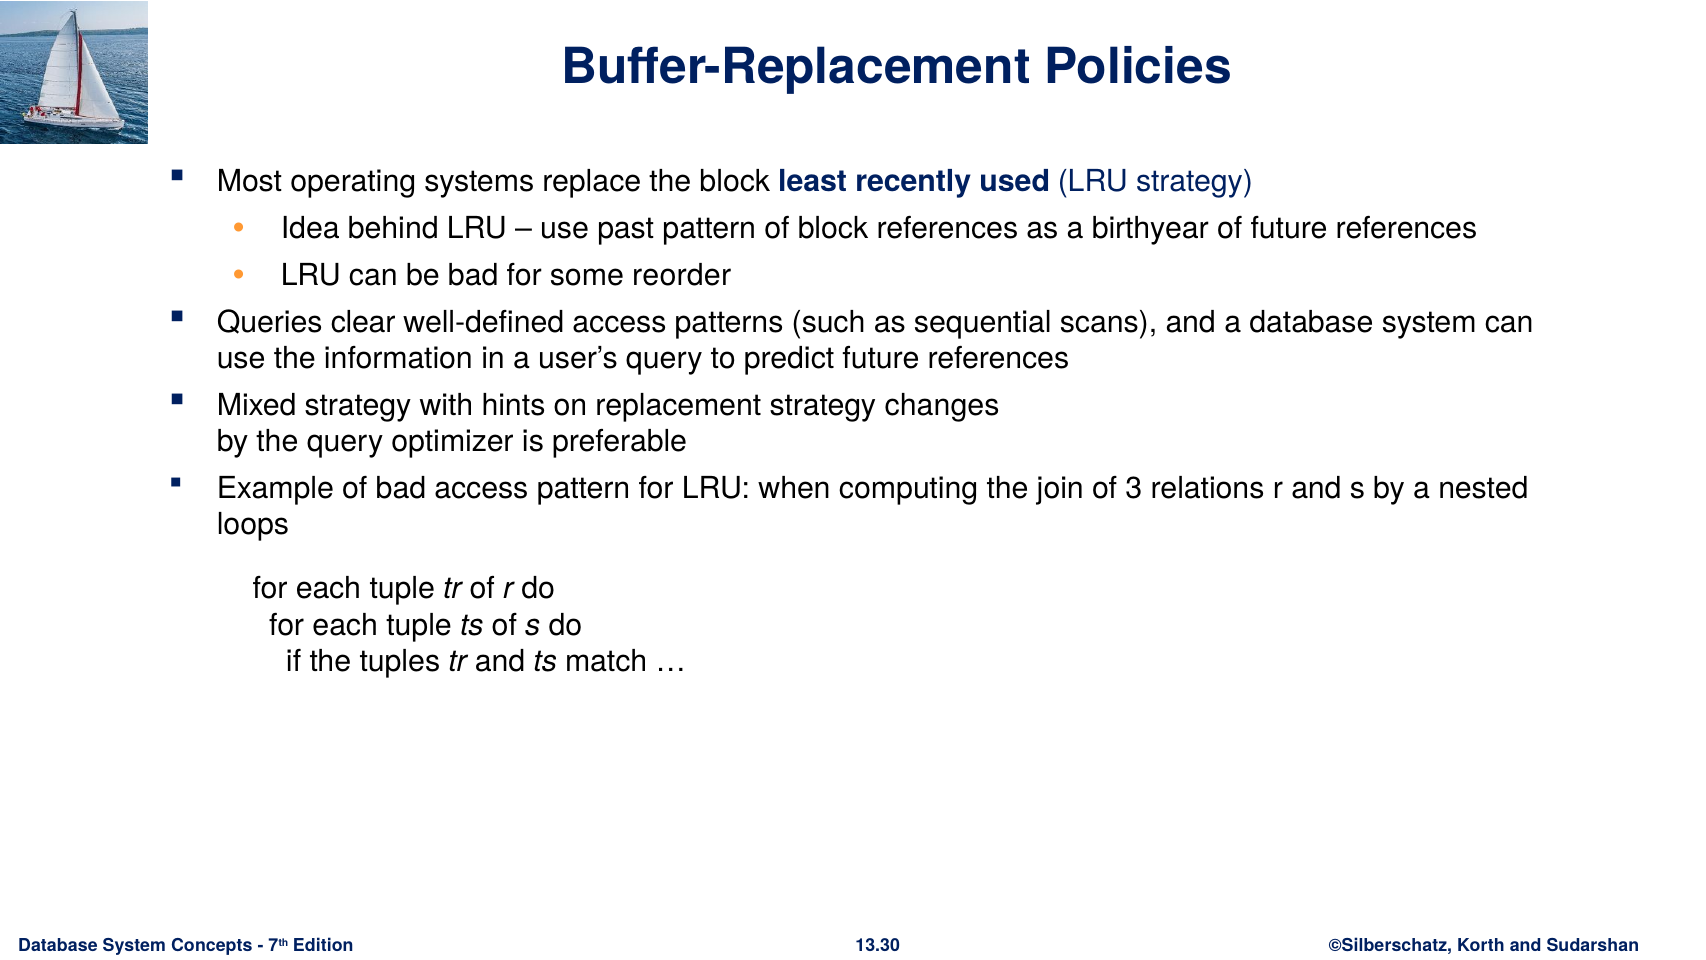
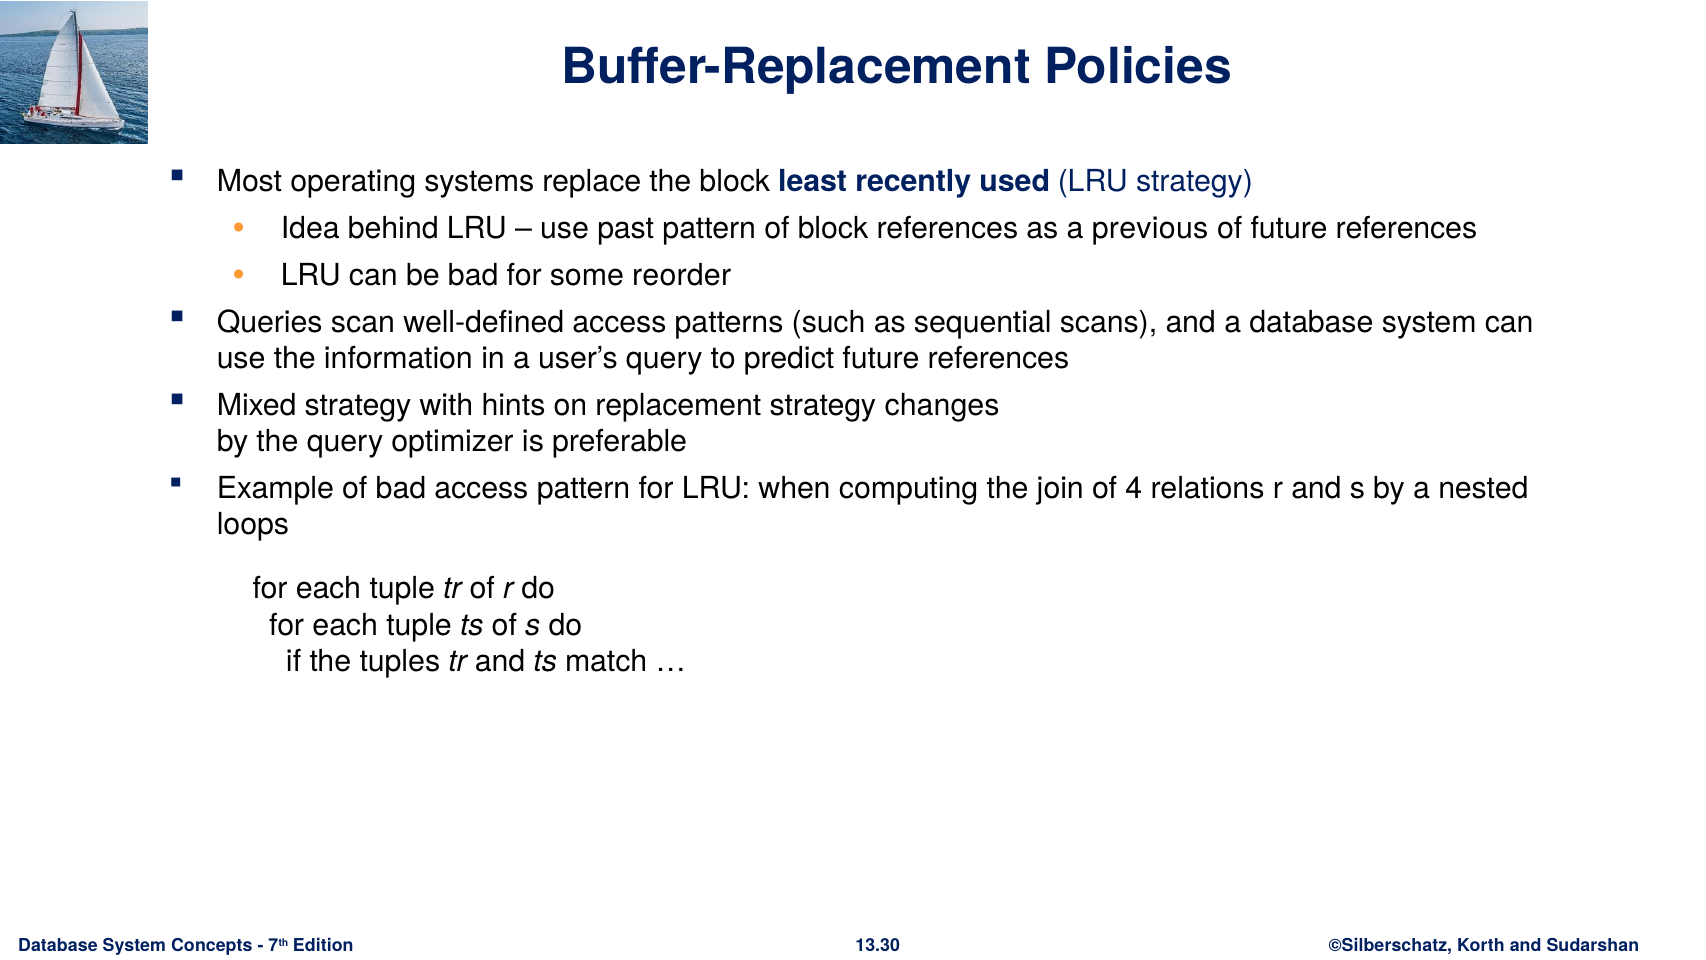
birthyear: birthyear -> previous
clear: clear -> scan
3: 3 -> 4
